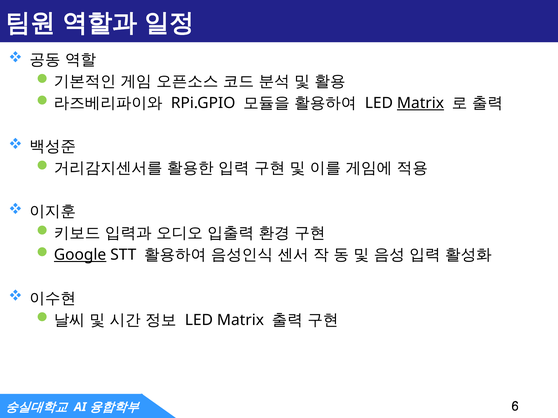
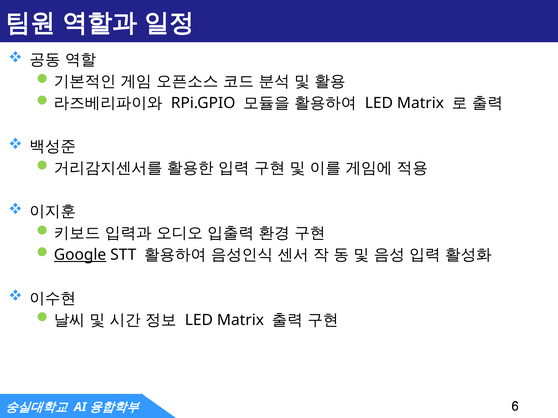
Matrix at (420, 103) underline: present -> none
